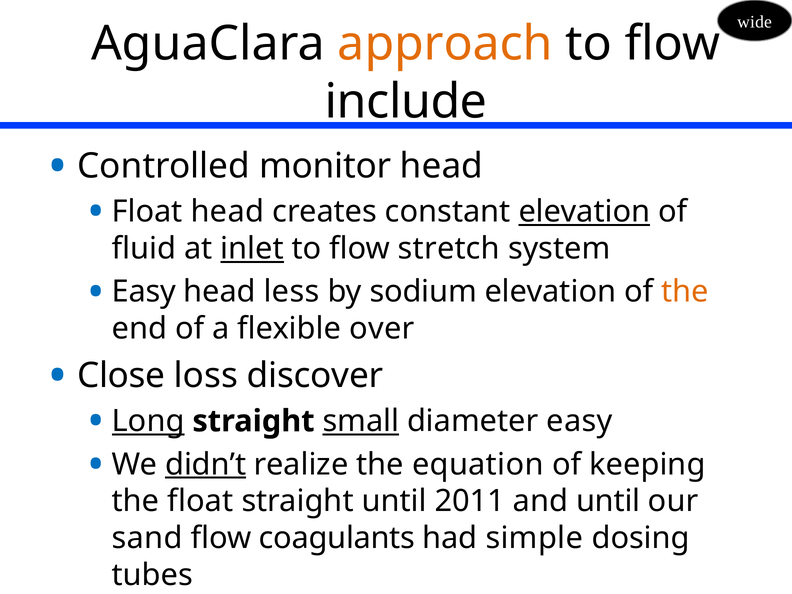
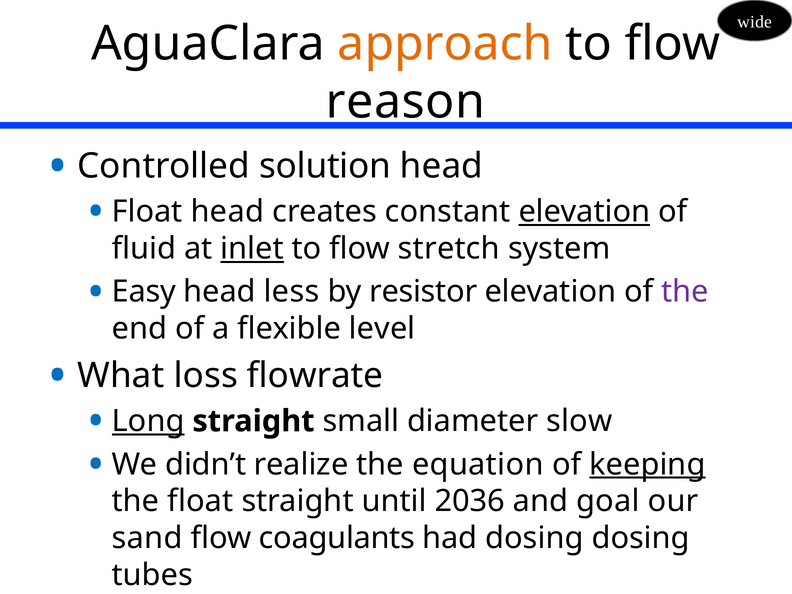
include: include -> reason
monitor: monitor -> solution
sodium: sodium -> resistor
the at (685, 292) colour: orange -> purple
over: over -> level
Close: Close -> What
discover: discover -> flowrate
small underline: present -> none
diameter easy: easy -> slow
didn’t underline: present -> none
keeping underline: none -> present
2011: 2011 -> 2036
and until: until -> goal
had simple: simple -> dosing
